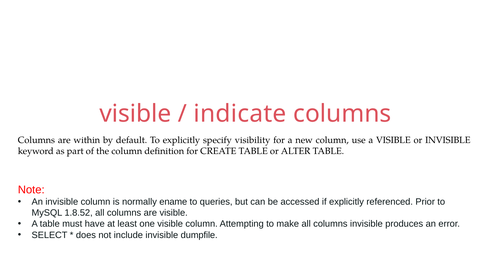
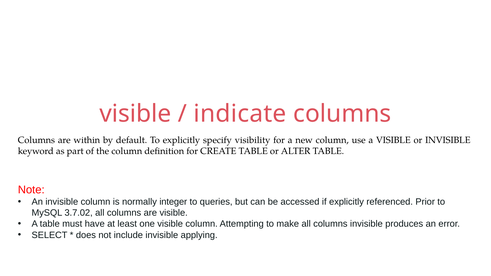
ename: ename -> integer
1.8.52: 1.8.52 -> 3.7.02
dumpfile: dumpfile -> applying
